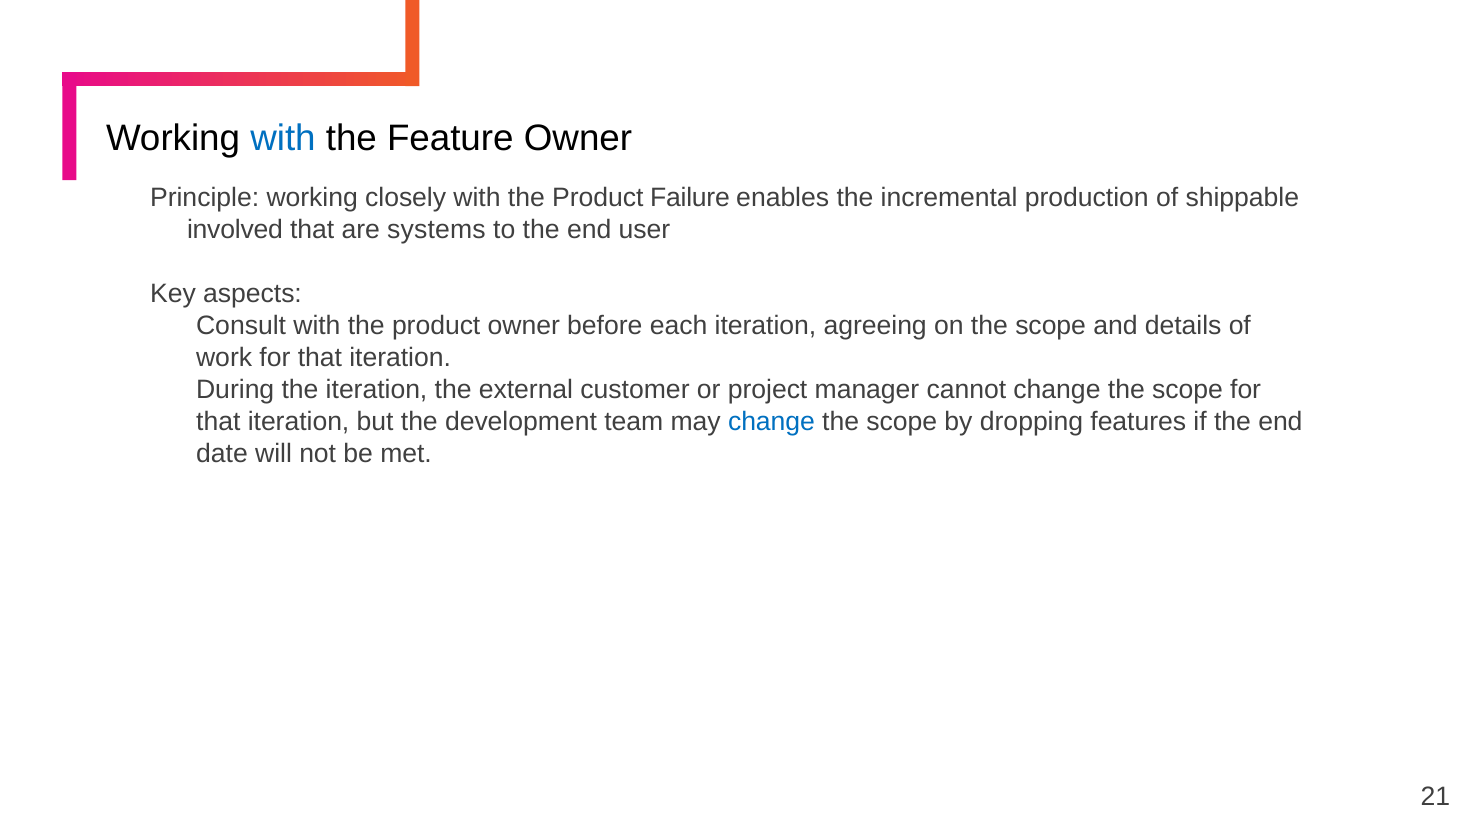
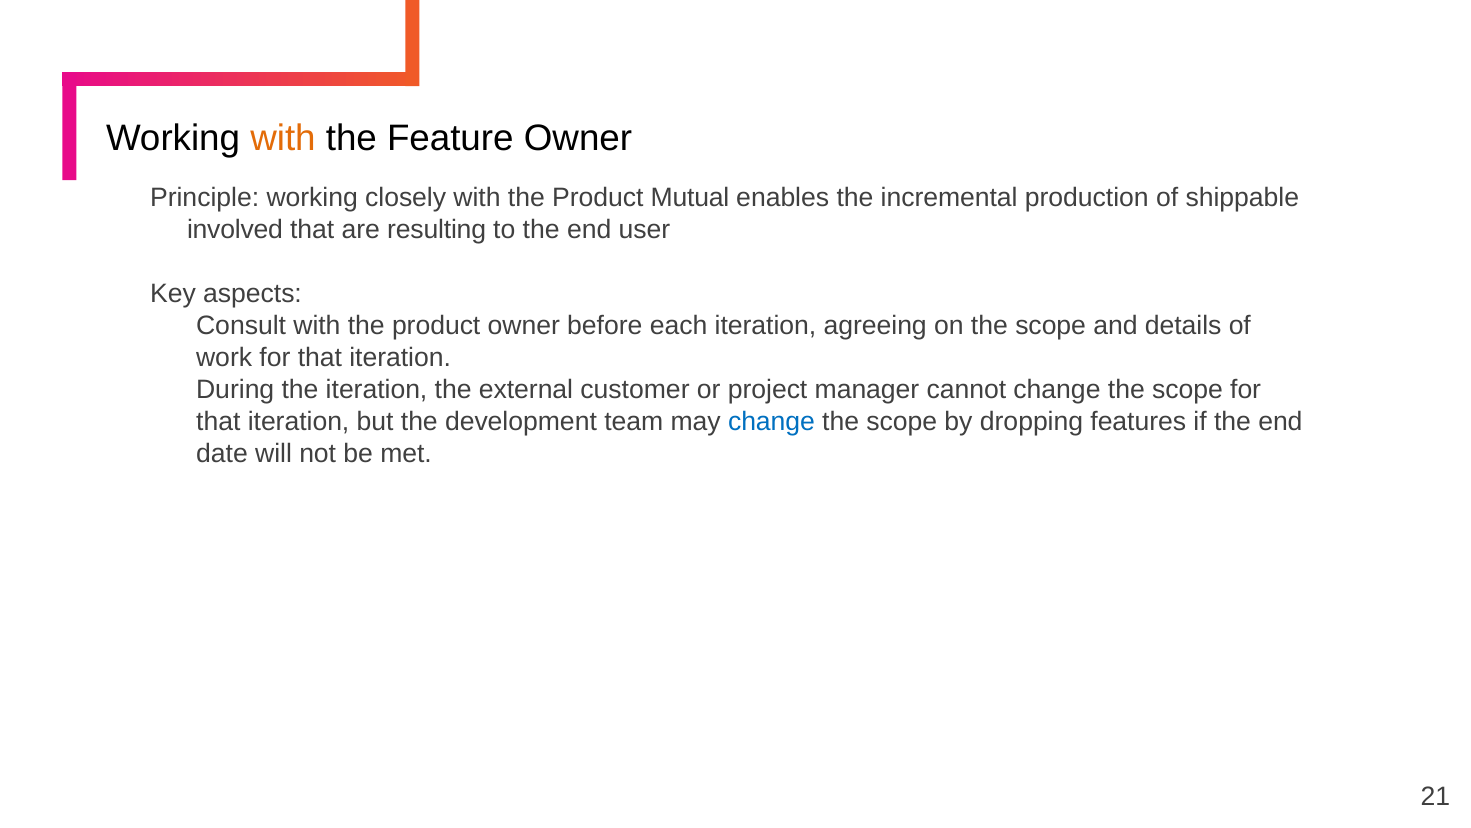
with at (283, 138) colour: blue -> orange
Failure: Failure -> Mutual
systems: systems -> resulting
